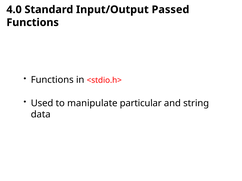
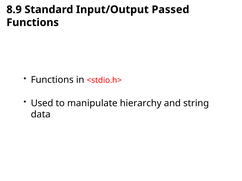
4.0: 4.0 -> 8.9
particular: particular -> hierarchy
